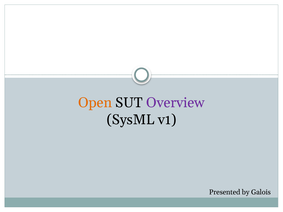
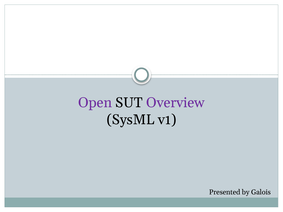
Open colour: orange -> purple
